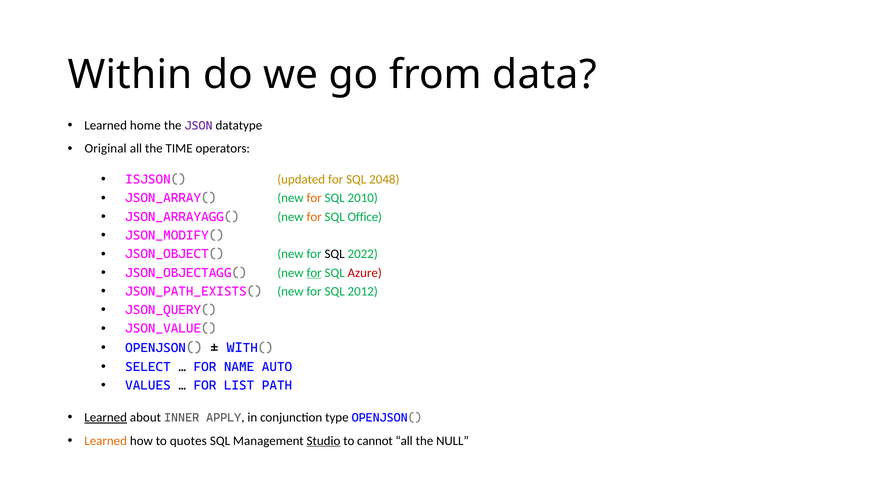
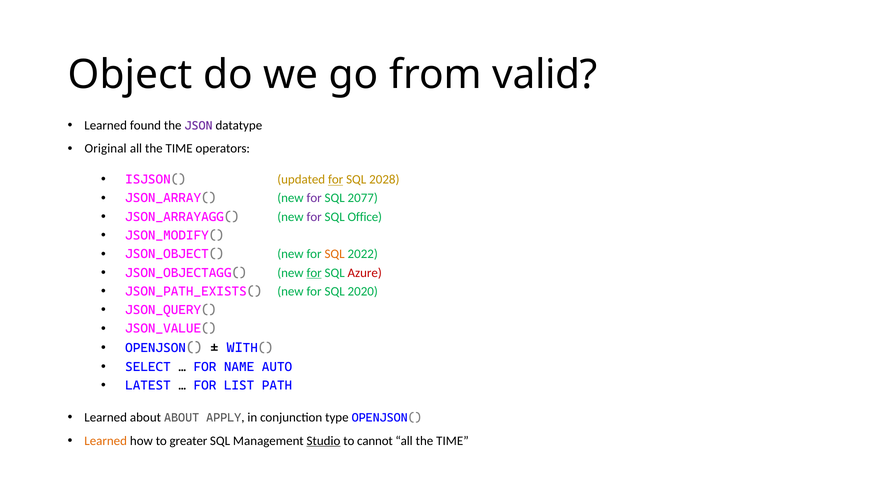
Within: Within -> Object
data: data -> valid
home: home -> found
for at (336, 179) underline: none -> present
2048: 2048 -> 2028
for at (314, 198) colour: orange -> purple
2010: 2010 -> 2077
for at (314, 217) colour: orange -> purple
SQL at (335, 254) colour: black -> orange
2012: 2012 -> 2020
VALUES: VALUES -> LATEST
Learned at (106, 417) underline: present -> none
about INNER: INNER -> ABOUT
quotes: quotes -> greater
NULL at (453, 440): NULL -> TIME
